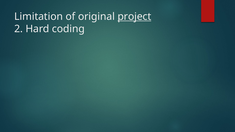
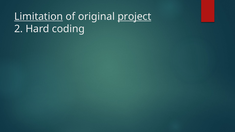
Limitation underline: none -> present
